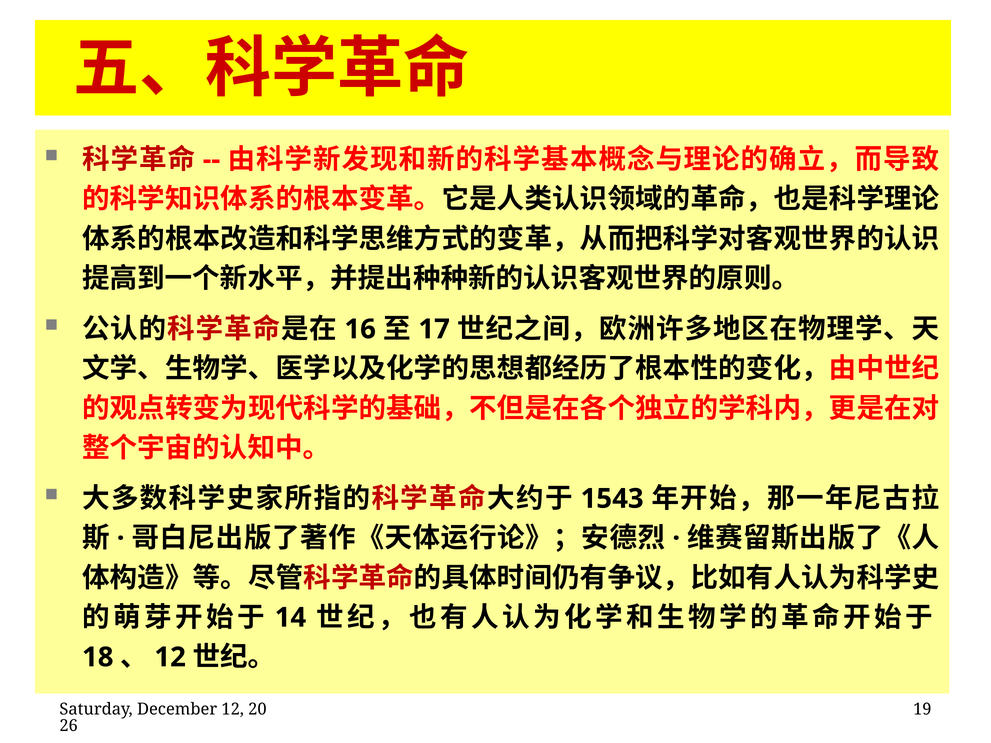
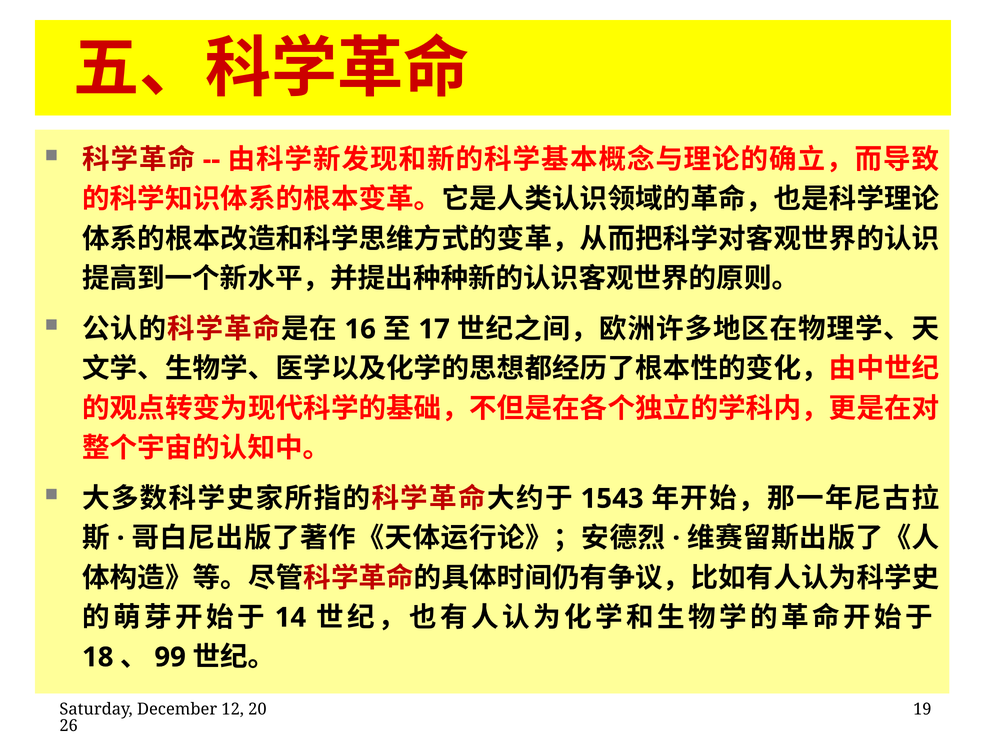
12 at (170, 657): 12 -> 99
